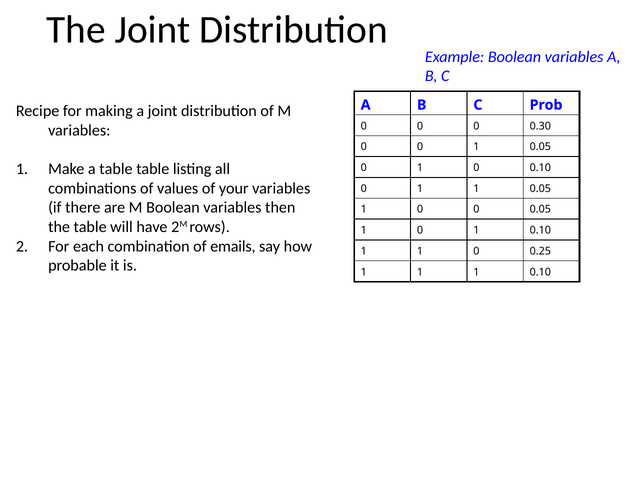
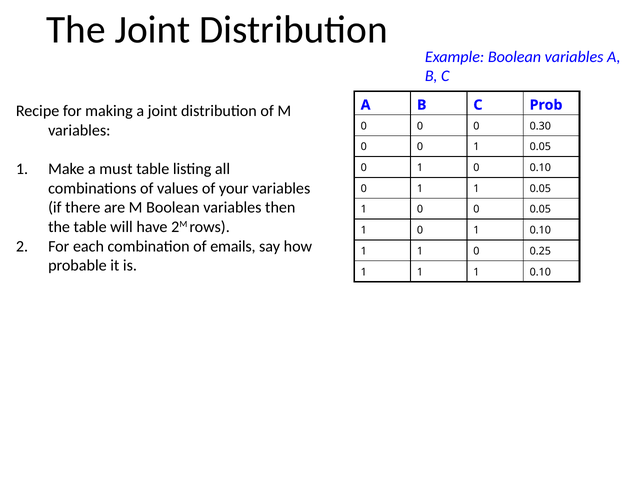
a table: table -> must
